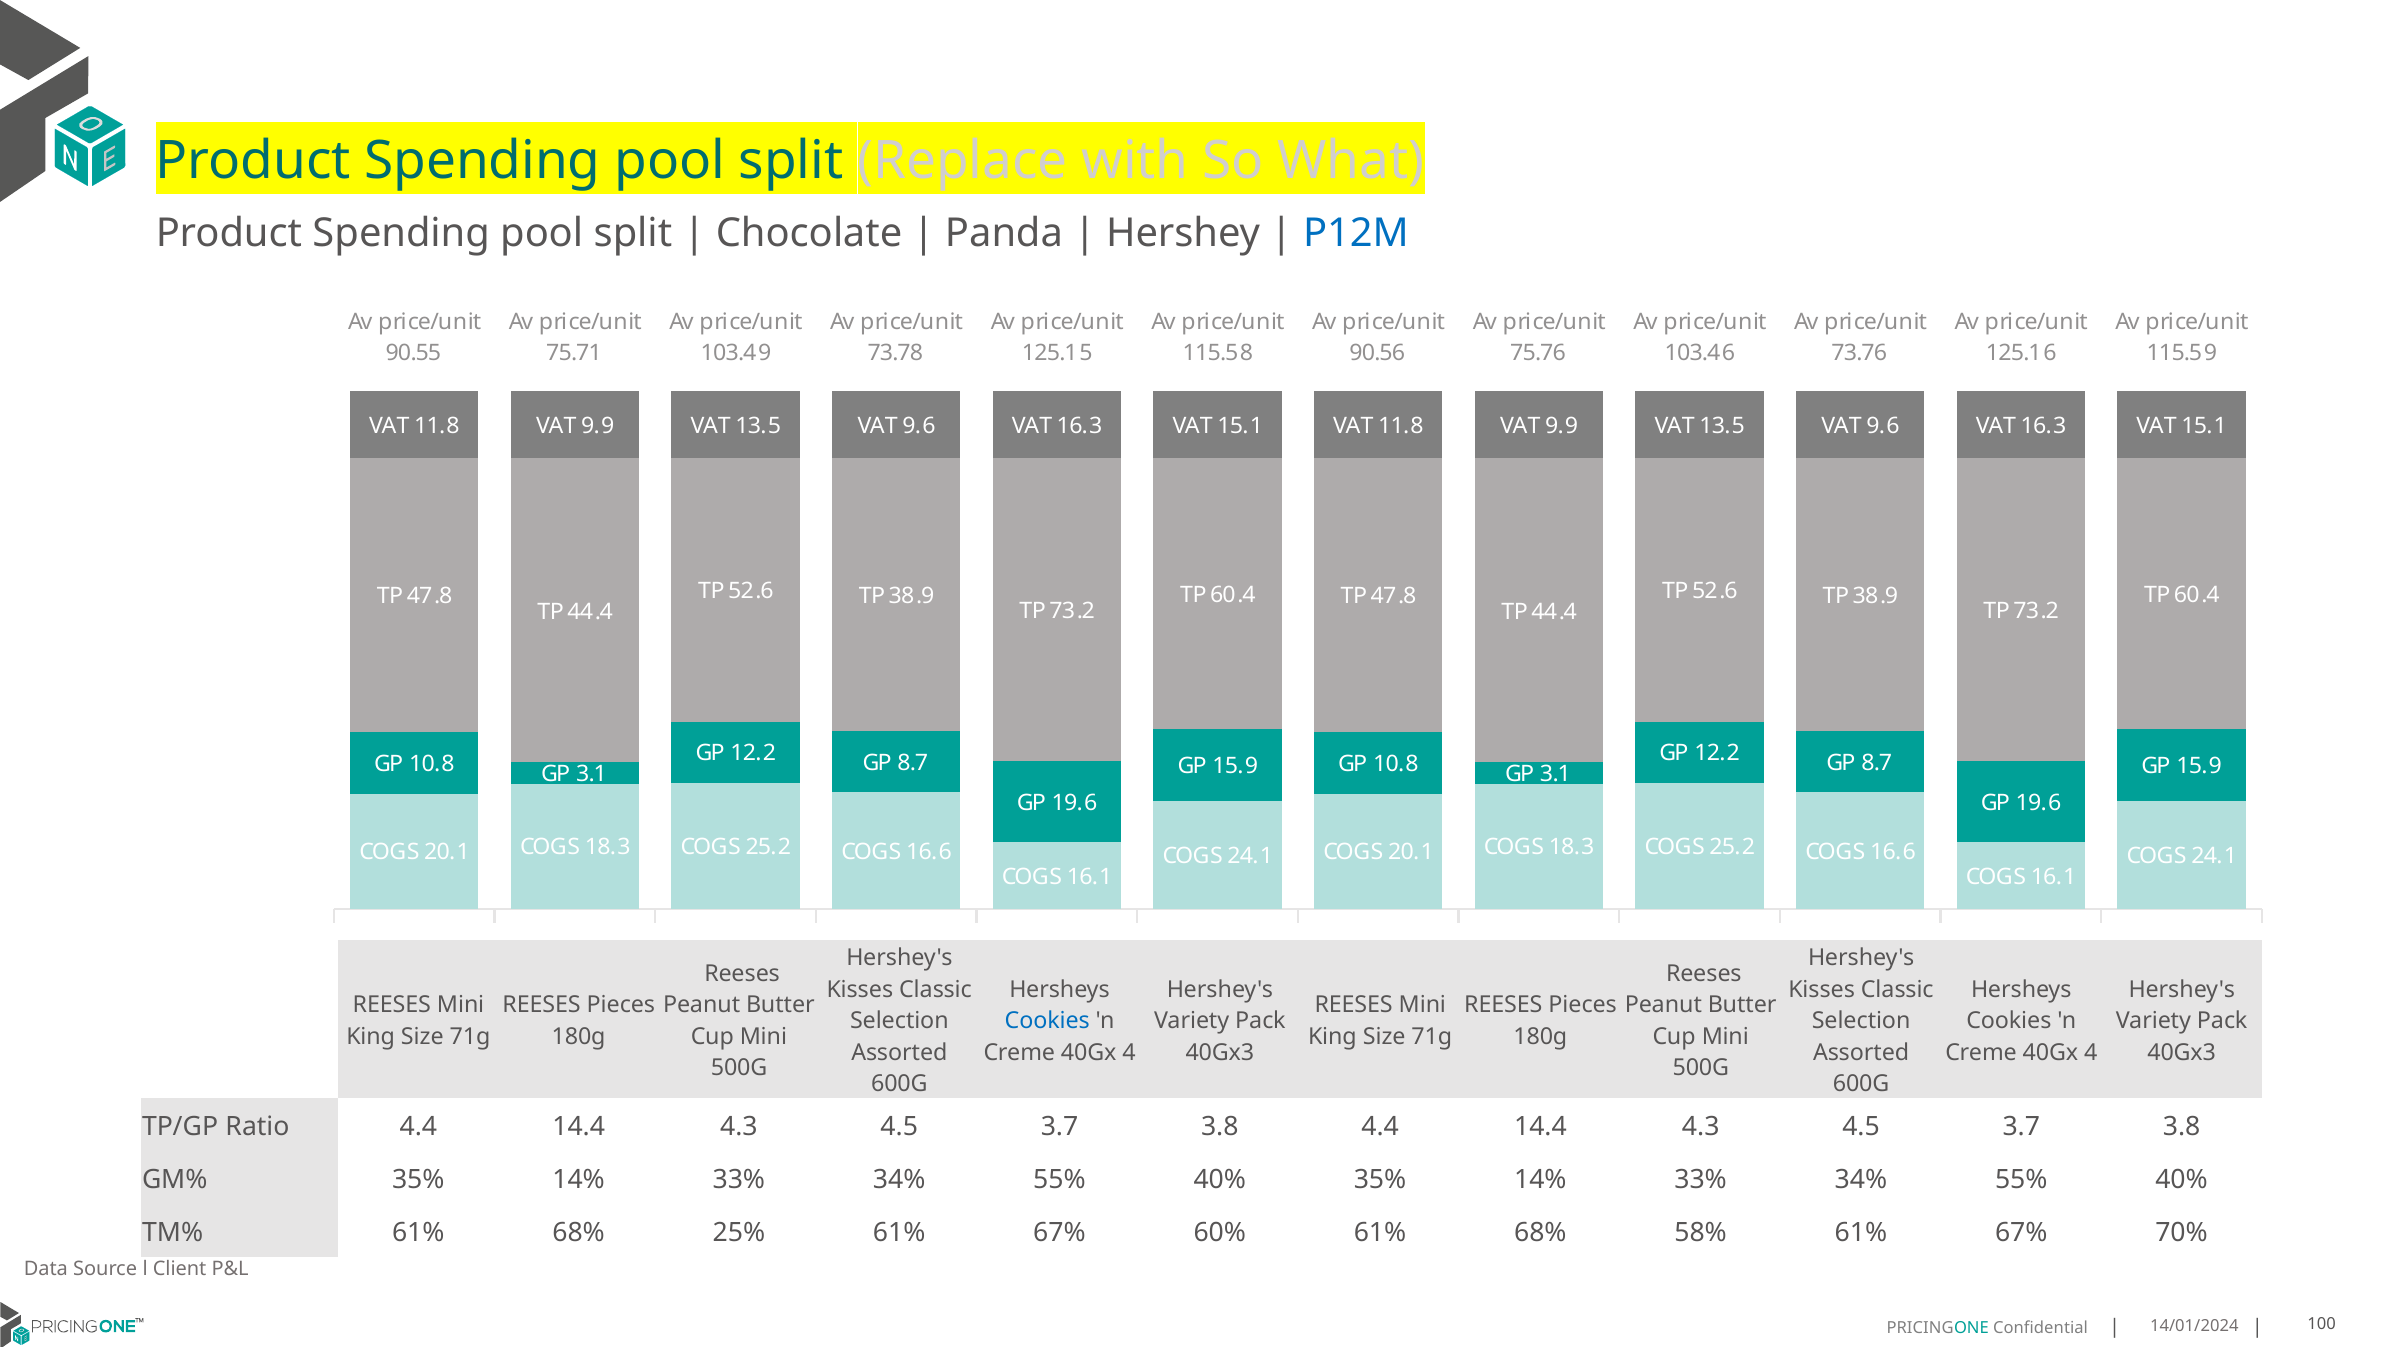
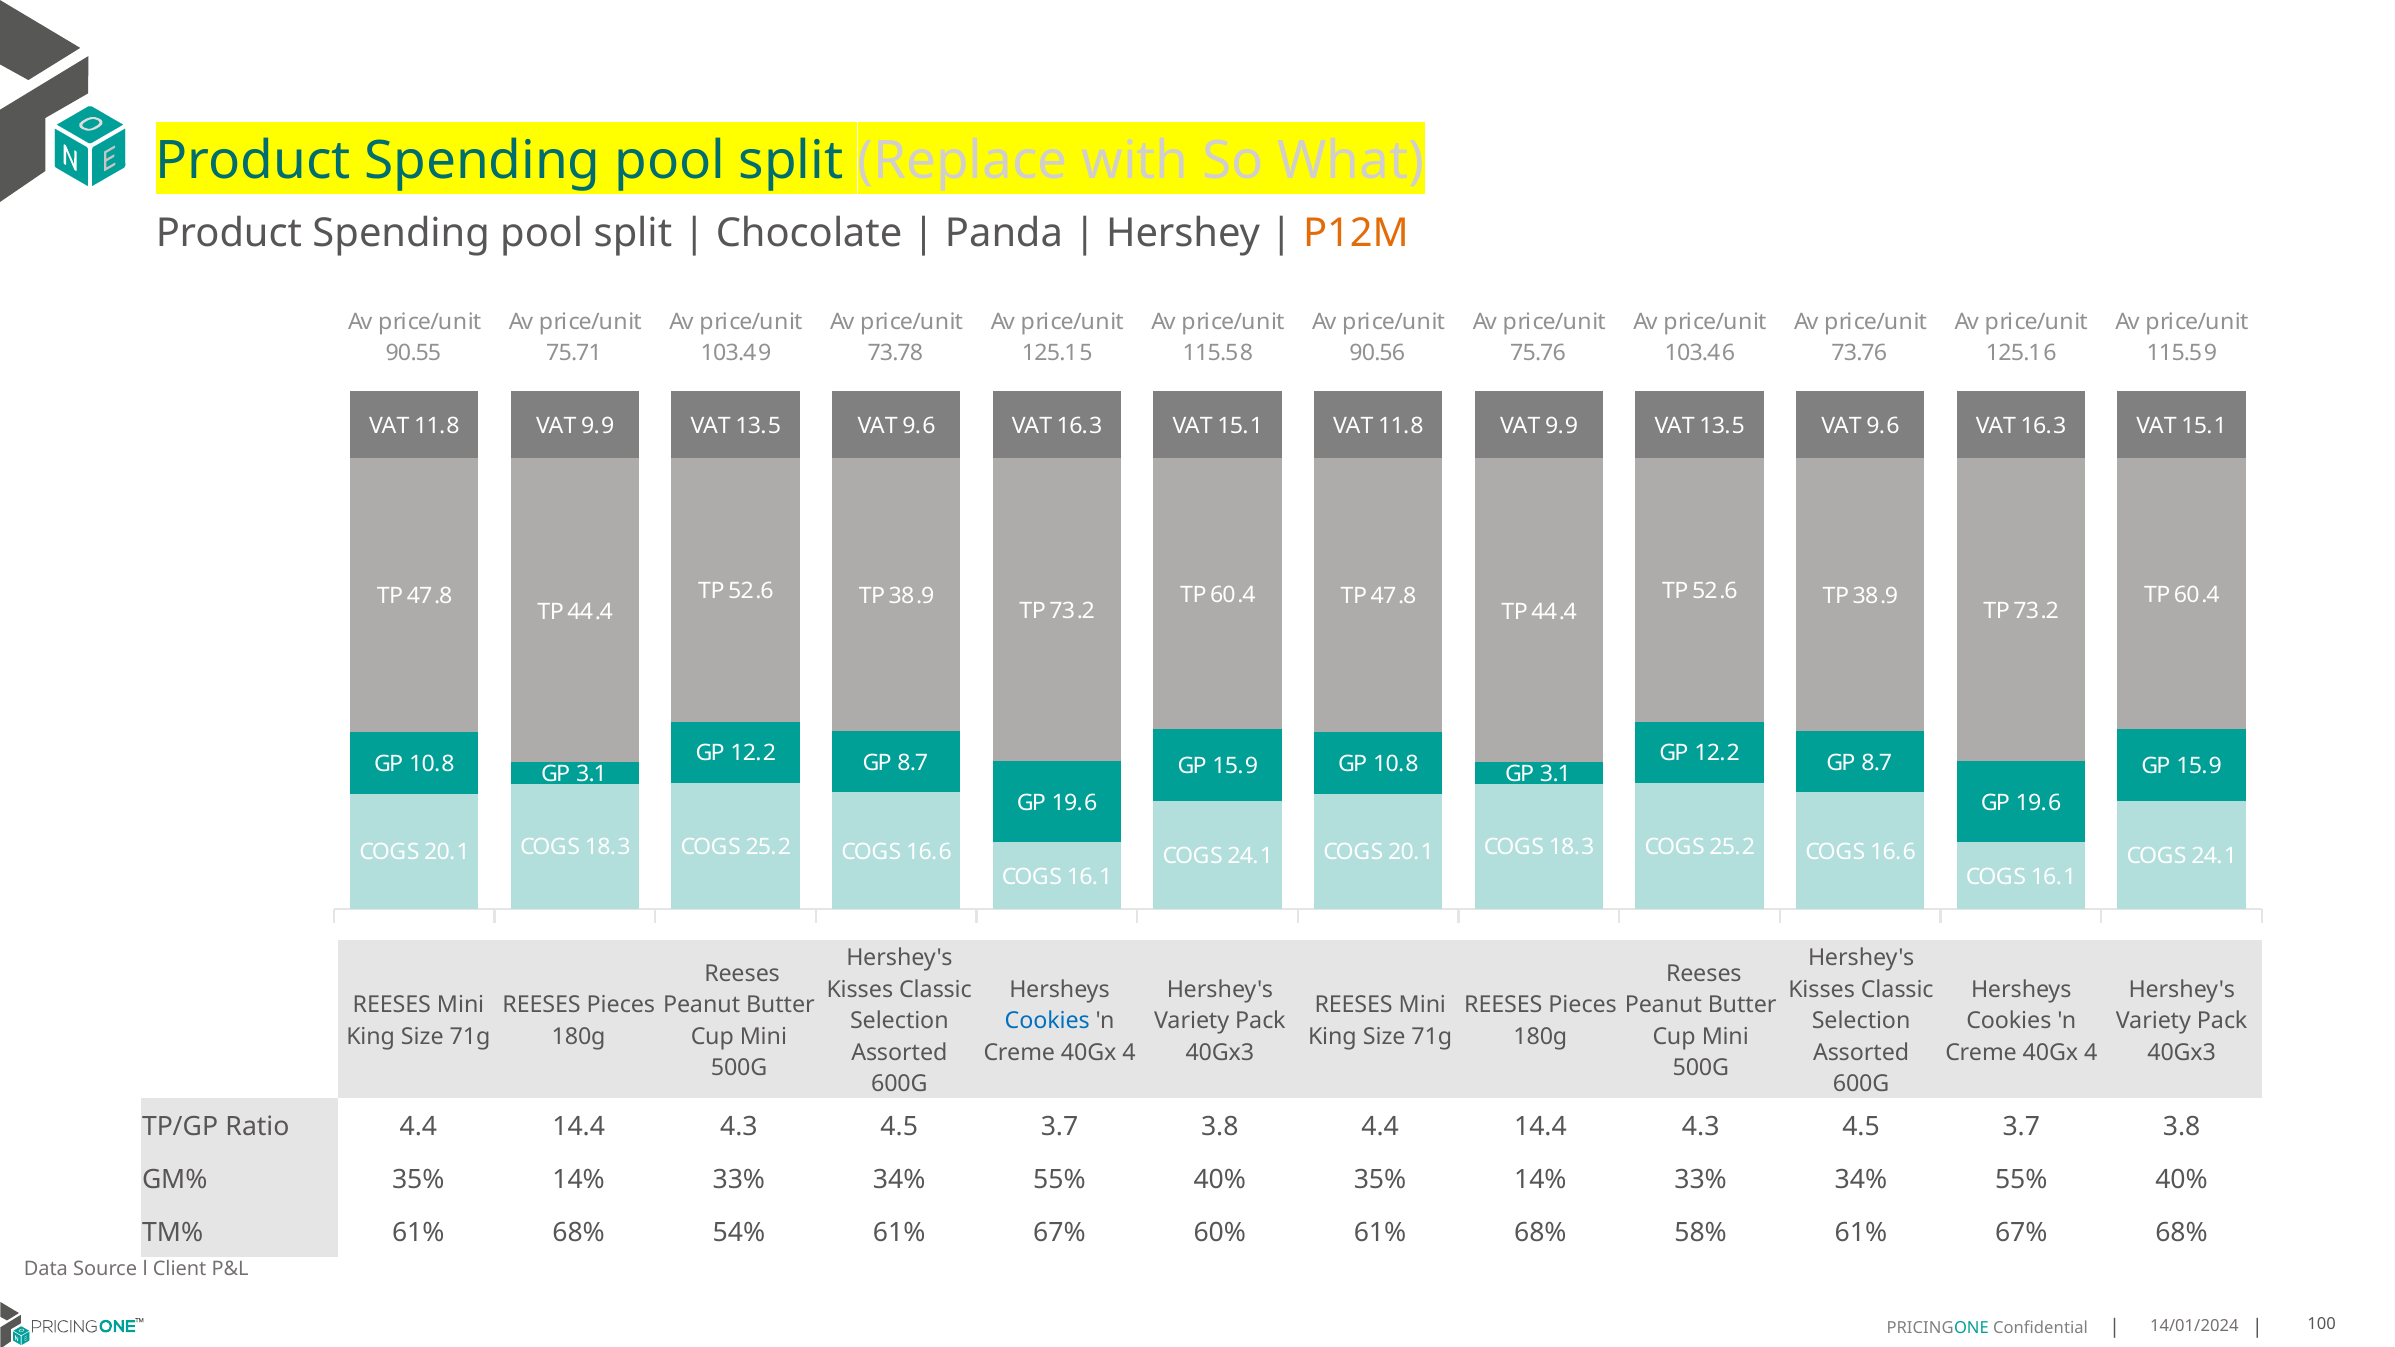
P12M colour: blue -> orange
25%: 25% -> 54%
67% 70%: 70% -> 68%
